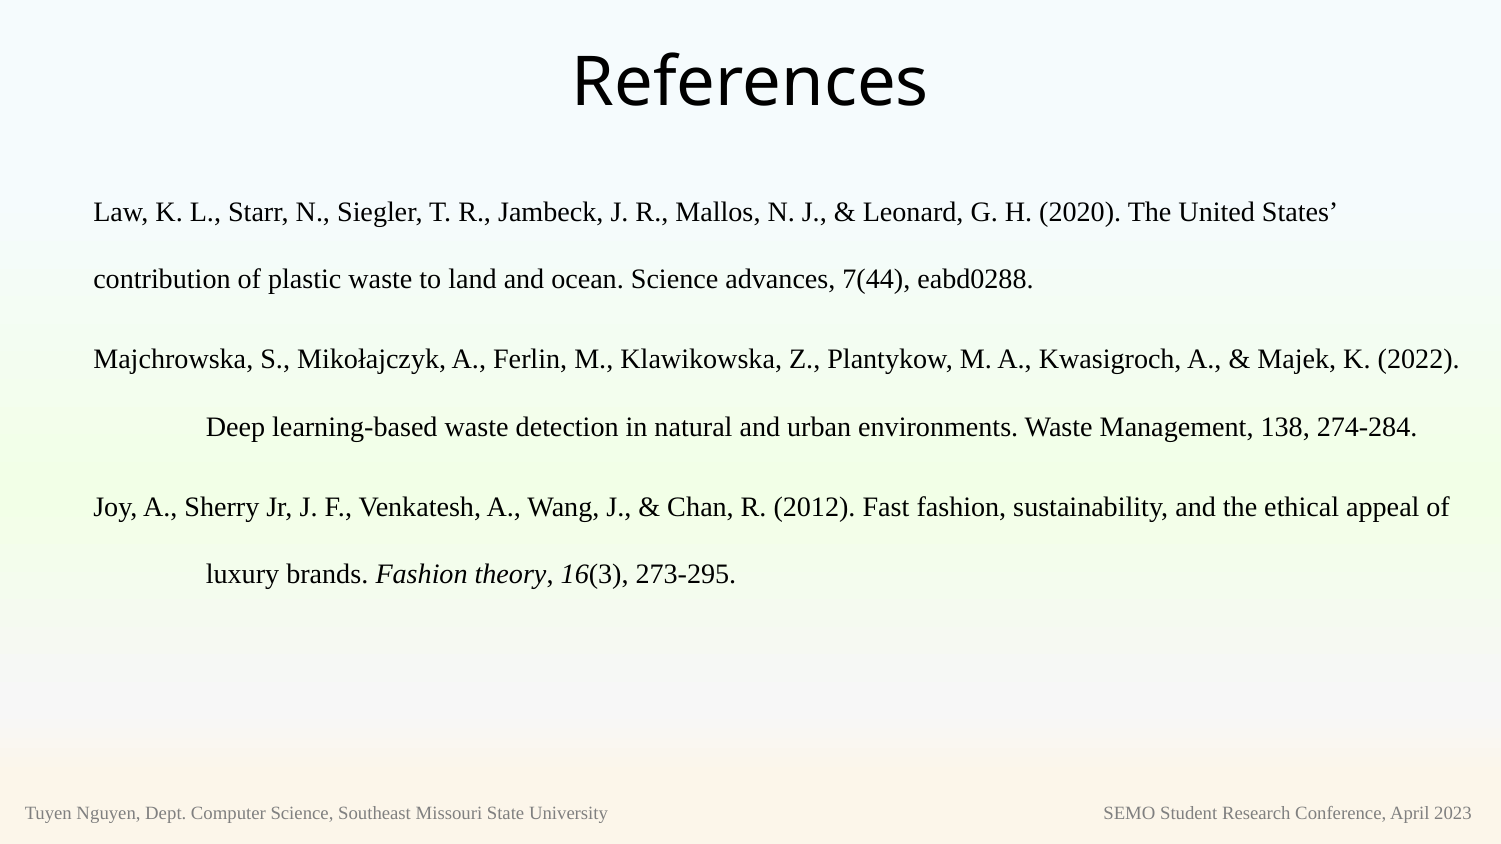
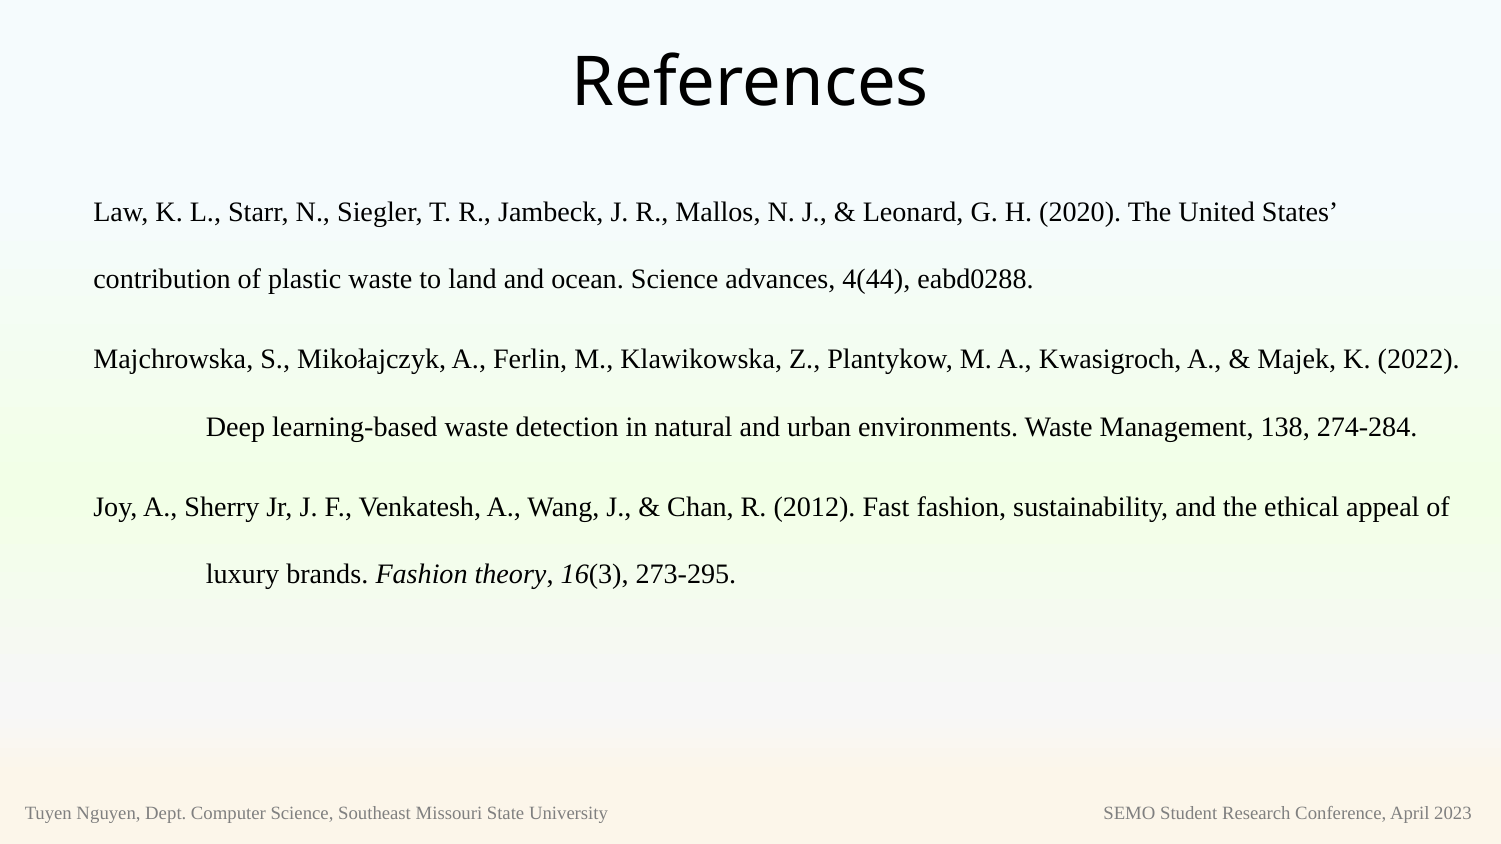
7(44: 7(44 -> 4(44
